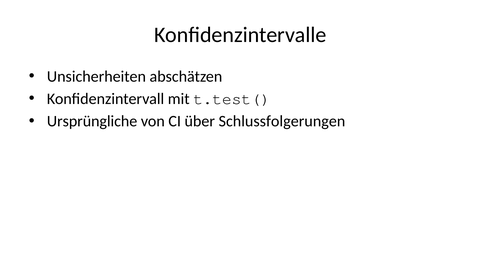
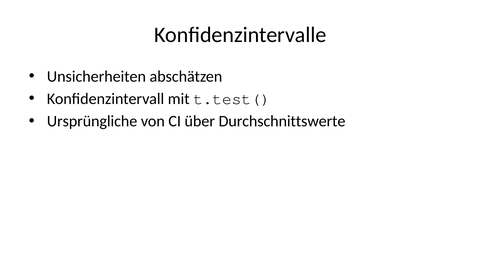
Schlussfolgerungen: Schlussfolgerungen -> Durchschnittswerte
